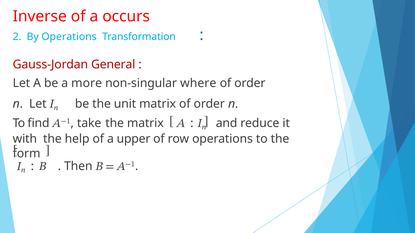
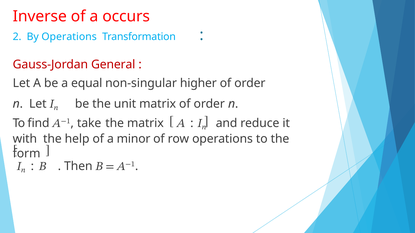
more: more -> equal
where: where -> higher
upper: upper -> minor
